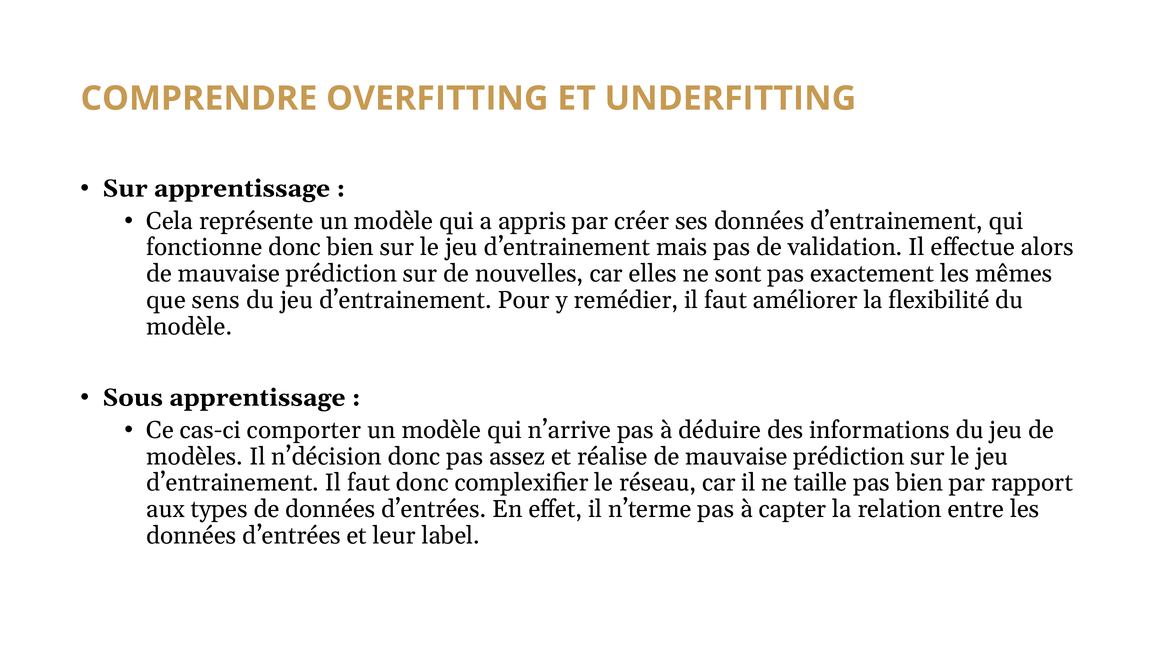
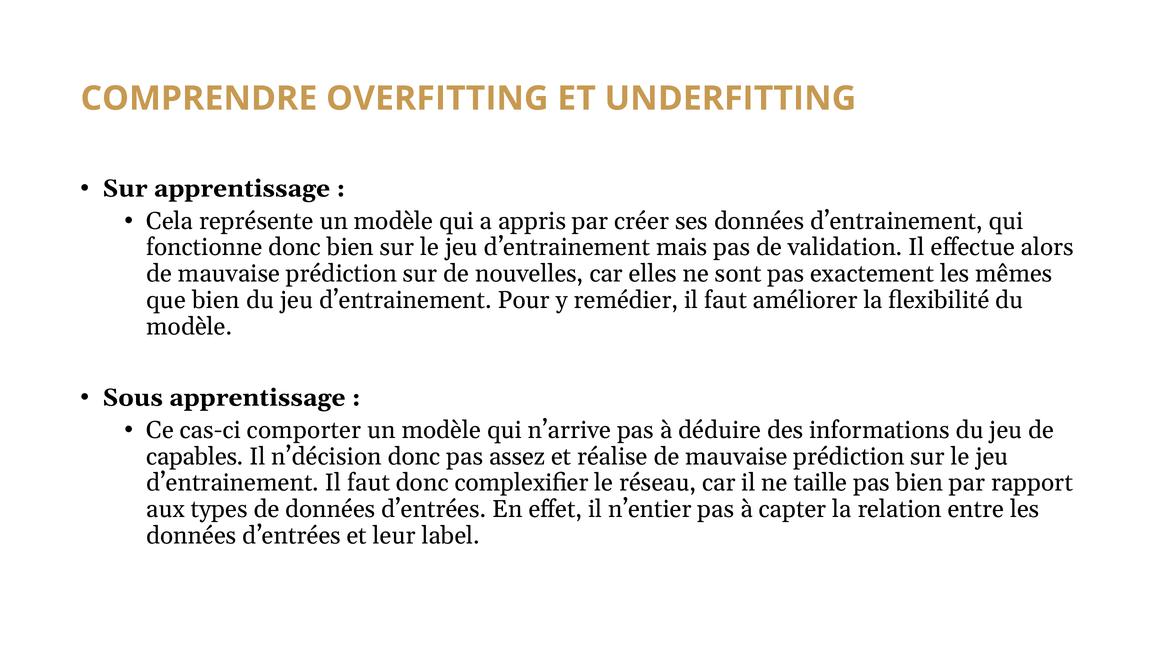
que sens: sens -> bien
modèles: modèles -> capables
n’terme: n’terme -> n’entier
